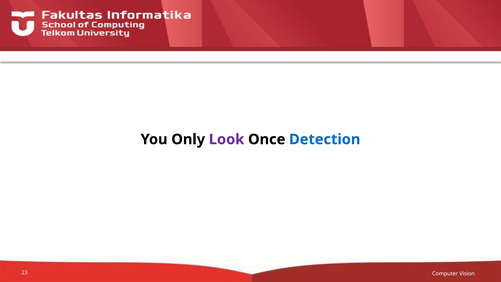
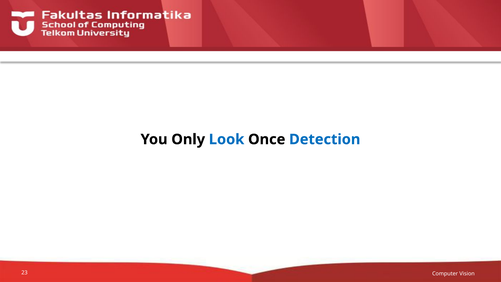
Look colour: purple -> blue
